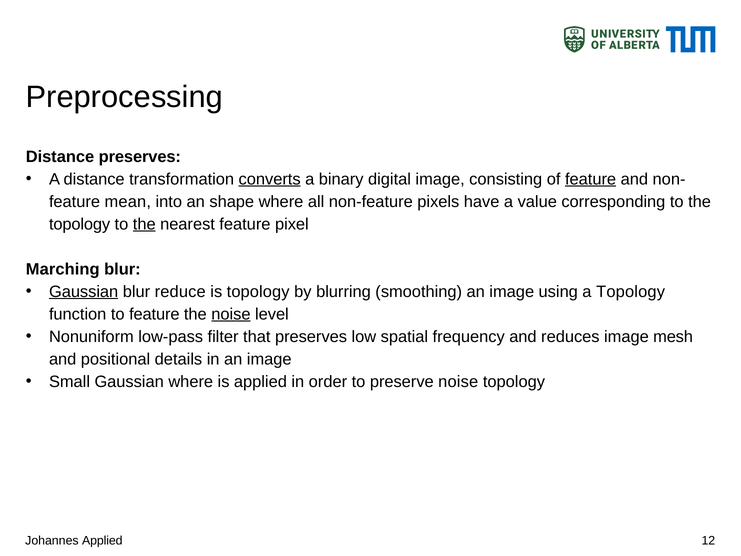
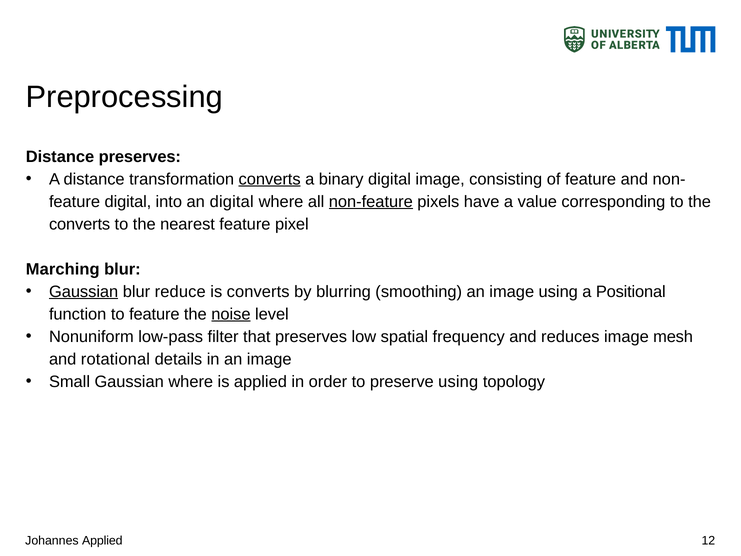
feature at (591, 179) underline: present -> none
feature mean: mean -> digital
an shape: shape -> digital
non-feature underline: none -> present
topology at (80, 224): topology -> converts
the at (144, 224) underline: present -> none
is topology: topology -> converts
a Topology: Topology -> Positional
positional: positional -> rotational
preserve noise: noise -> using
